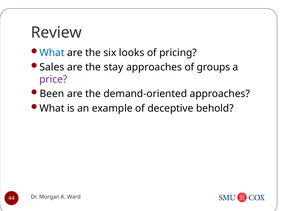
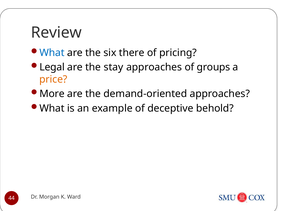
looks: looks -> there
Sales: Sales -> Legal
price colour: purple -> orange
Been: Been -> More
